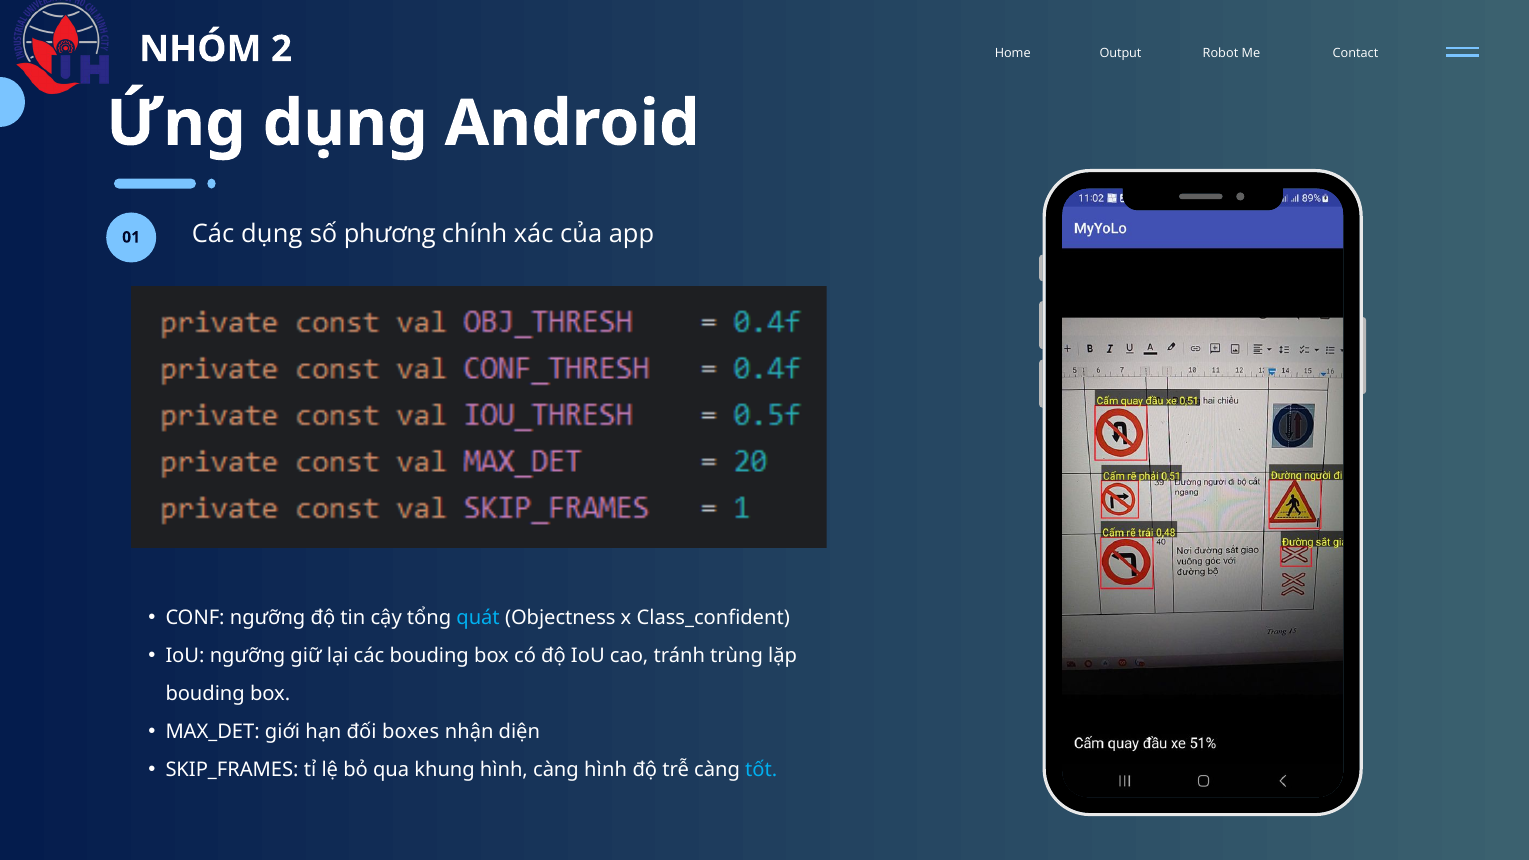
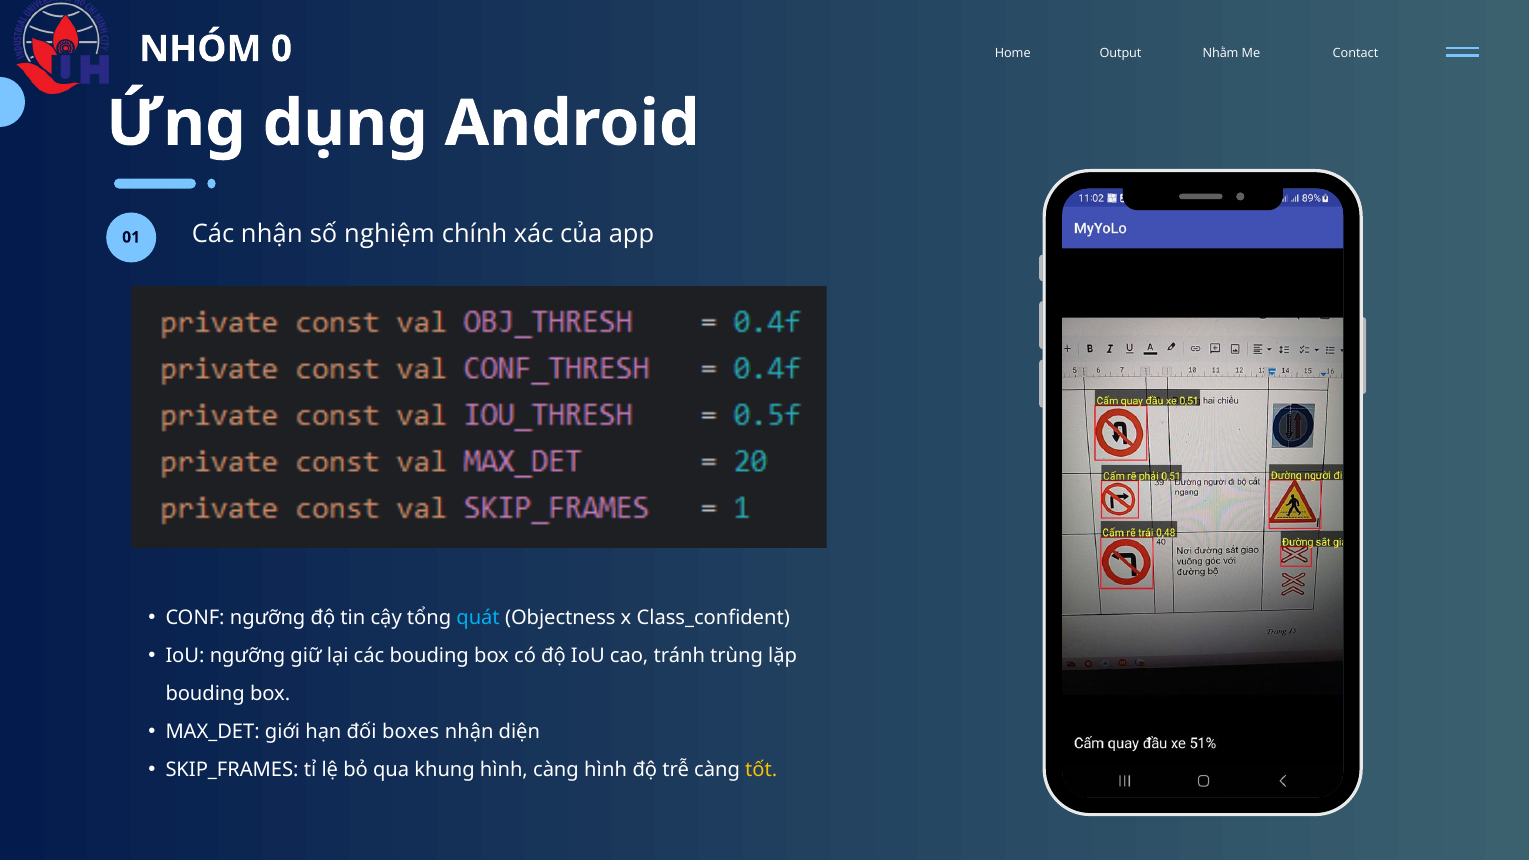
2: 2 -> 0
Robot: Robot -> Nhằm
Các dụng: dụng -> nhận
phương: phương -> nghiệm
tốt colour: light blue -> yellow
